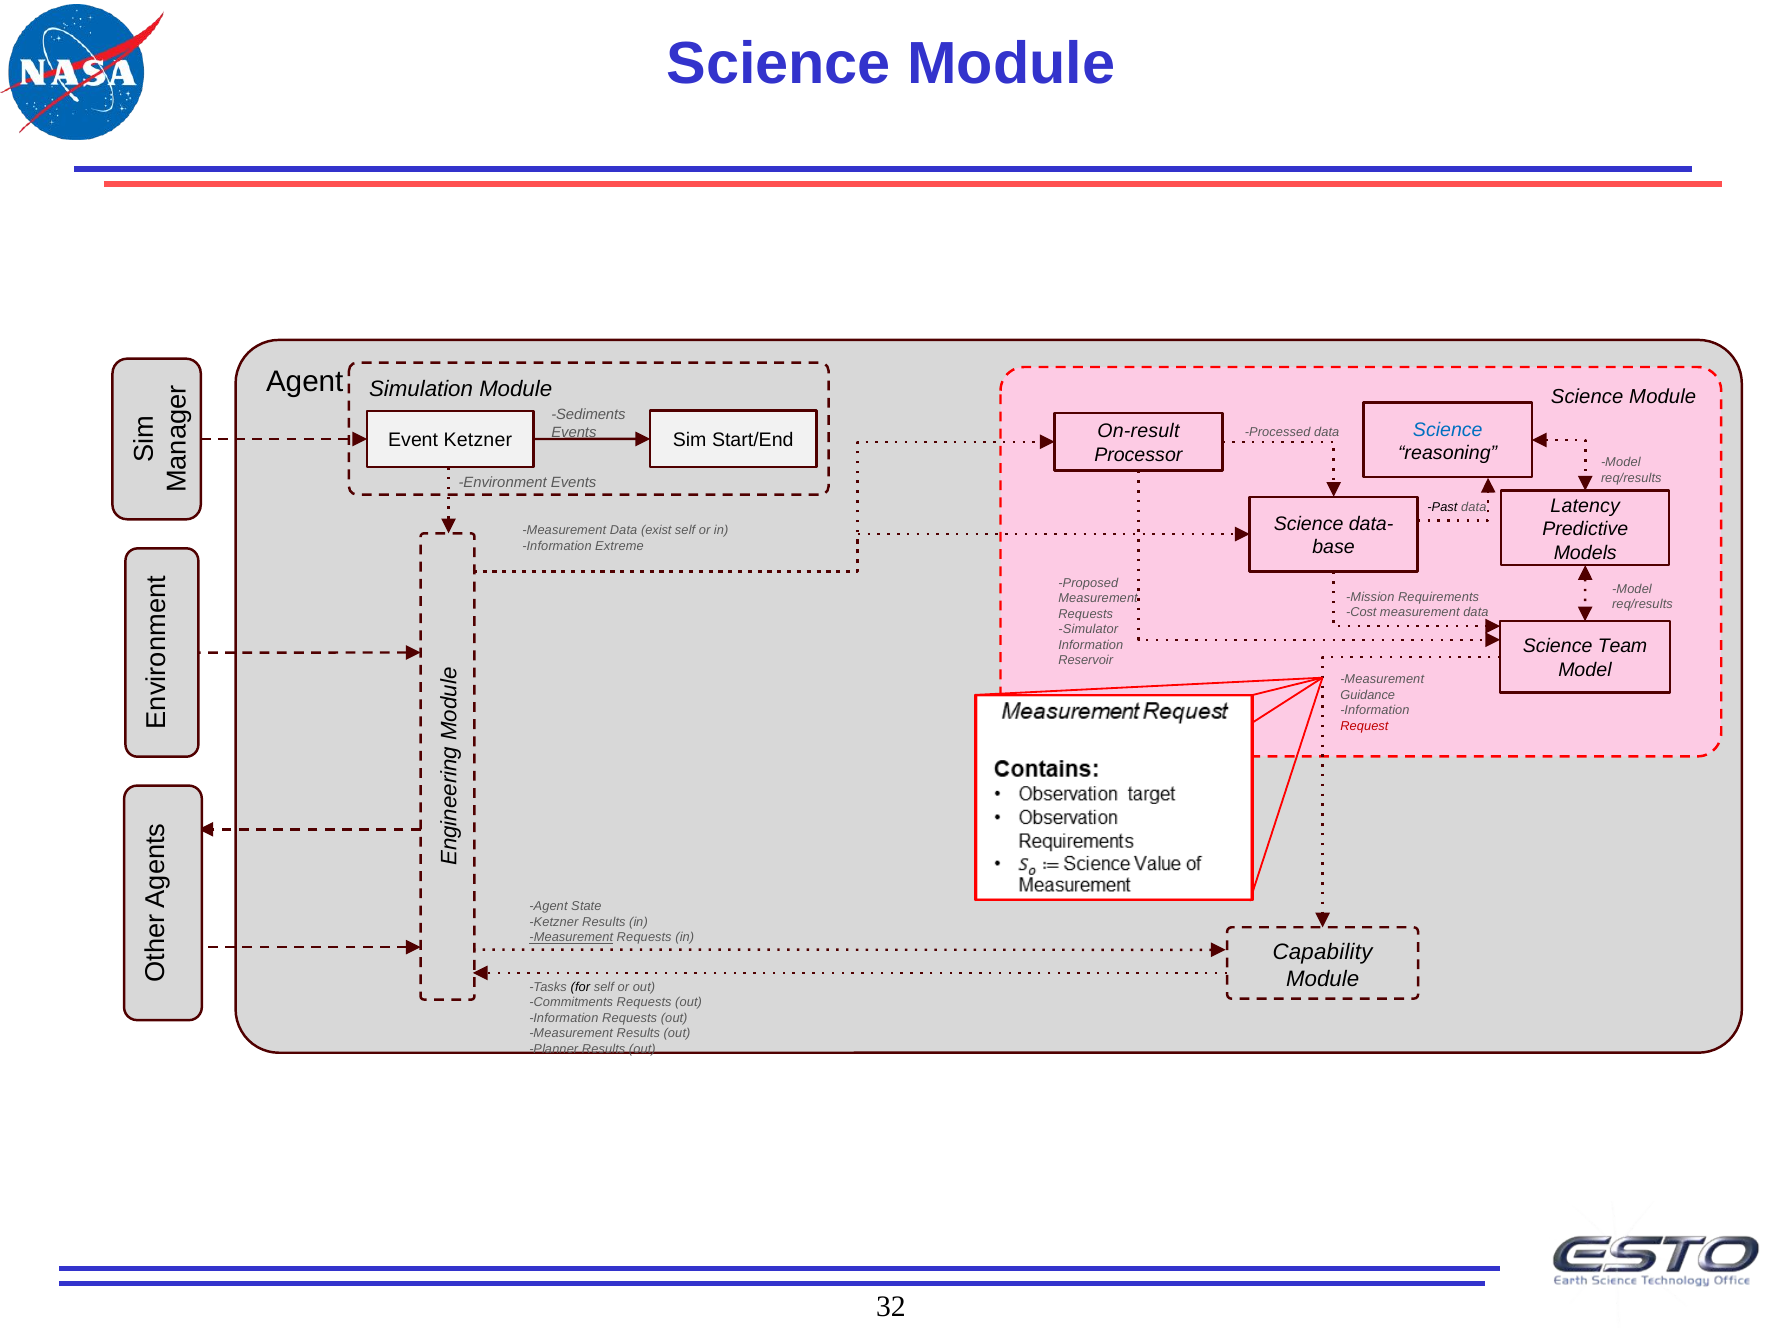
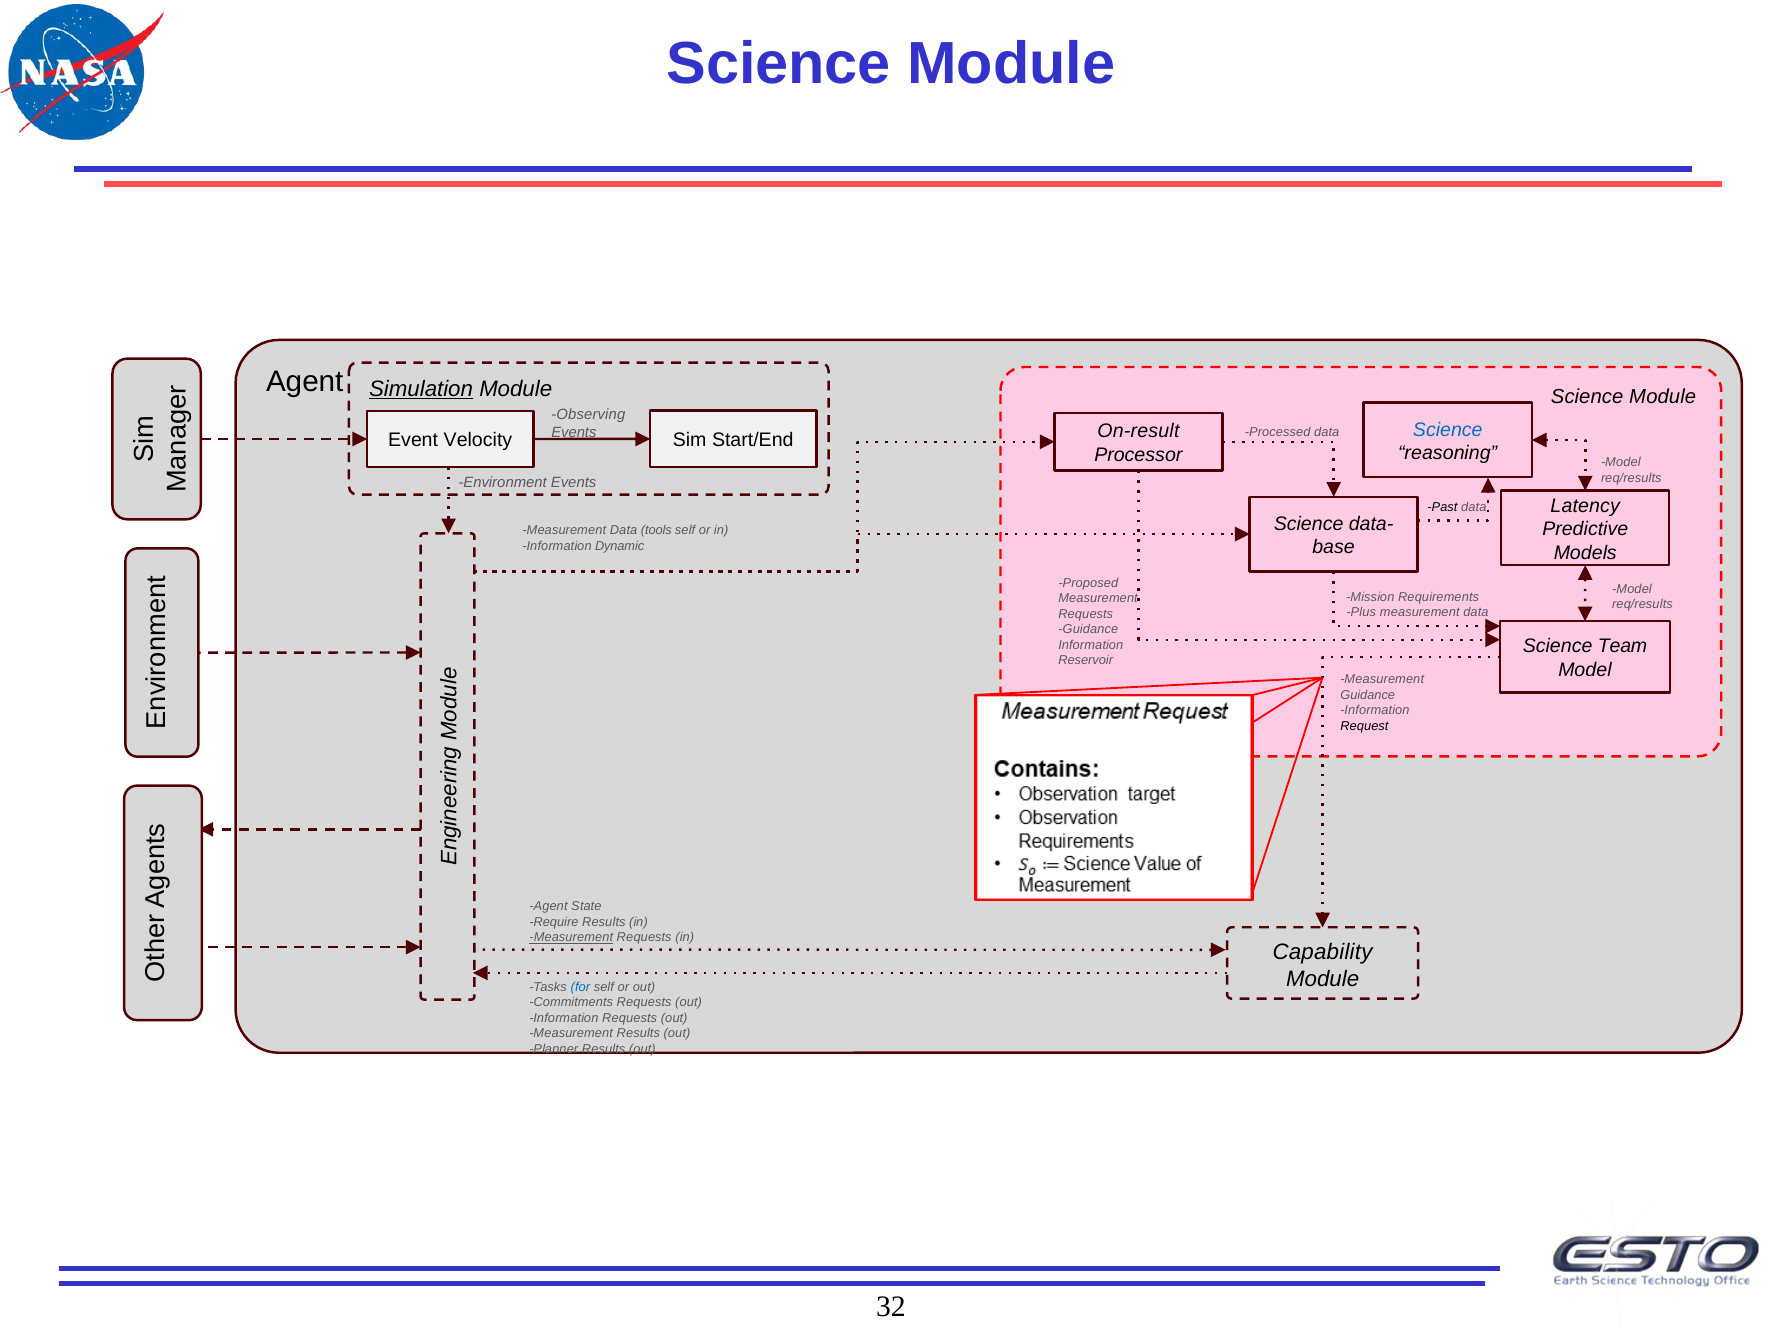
Simulation underline: none -> present
Sediments: Sediments -> Observing
Event Ketzner: Ketzner -> Velocity
exist: exist -> tools
Extreme: Extreme -> Dynamic
Cost: Cost -> Plus
Simulator at (1088, 629): Simulator -> Guidance
Request colour: red -> black
Ketzner at (554, 922): Ketzner -> Require
for colour: black -> blue
